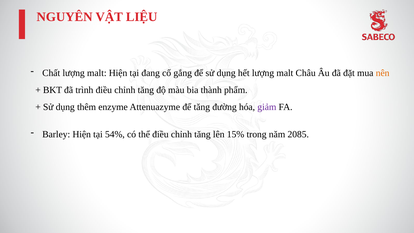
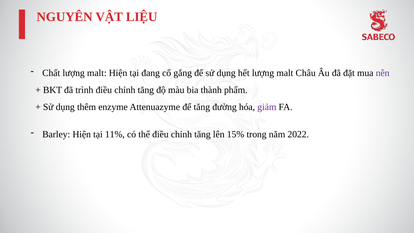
nên colour: orange -> purple
54%: 54% -> 11%
2085: 2085 -> 2022
